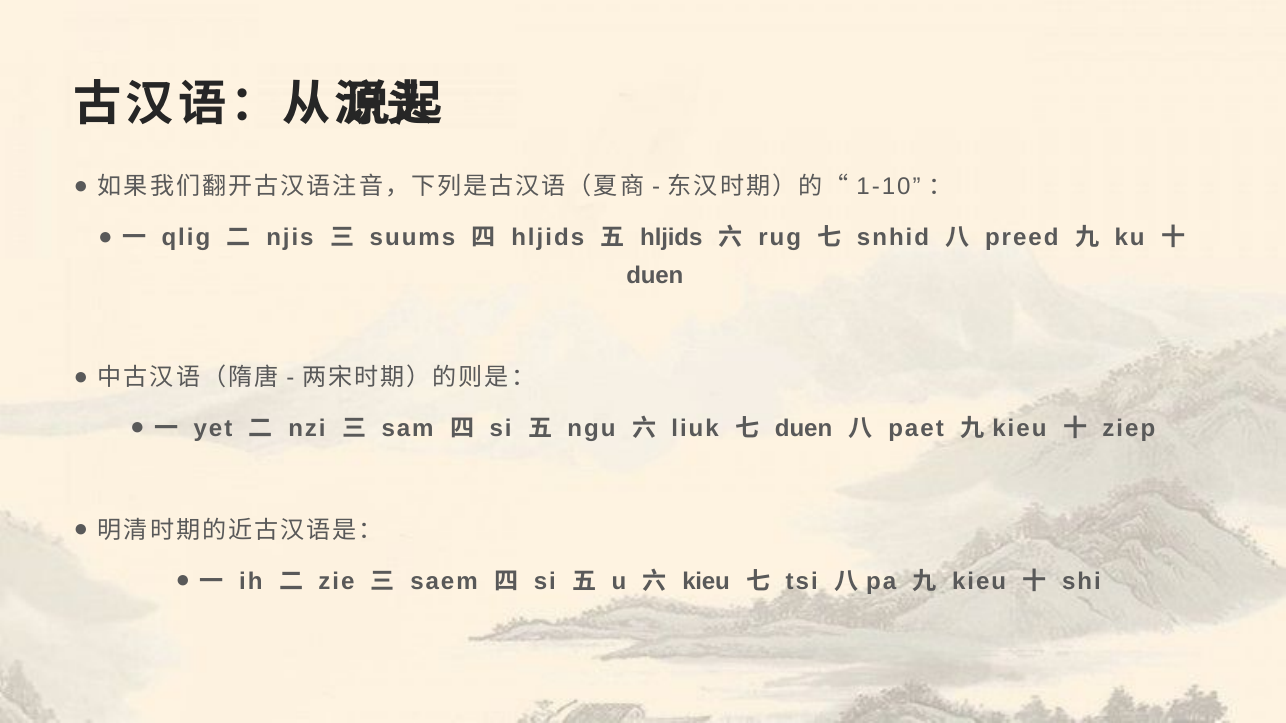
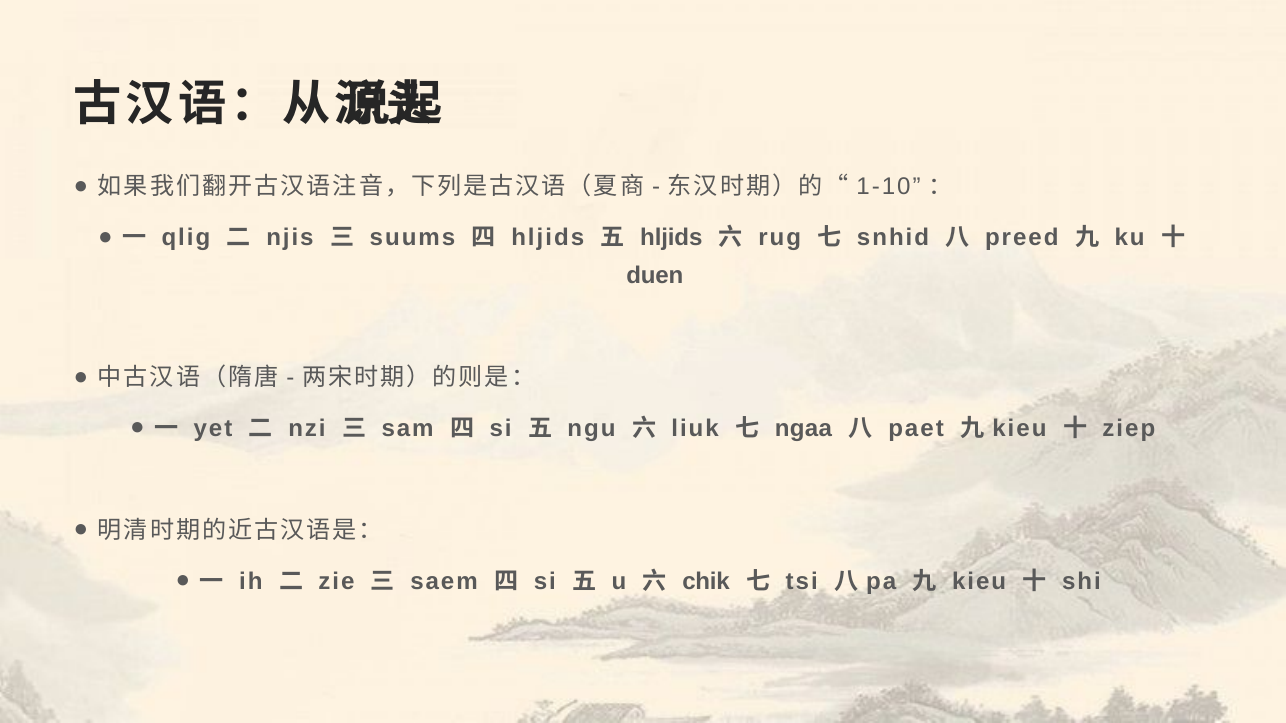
duen at (804, 429): duen -> ngaa
kieu at (706, 582): kieu -> chik
